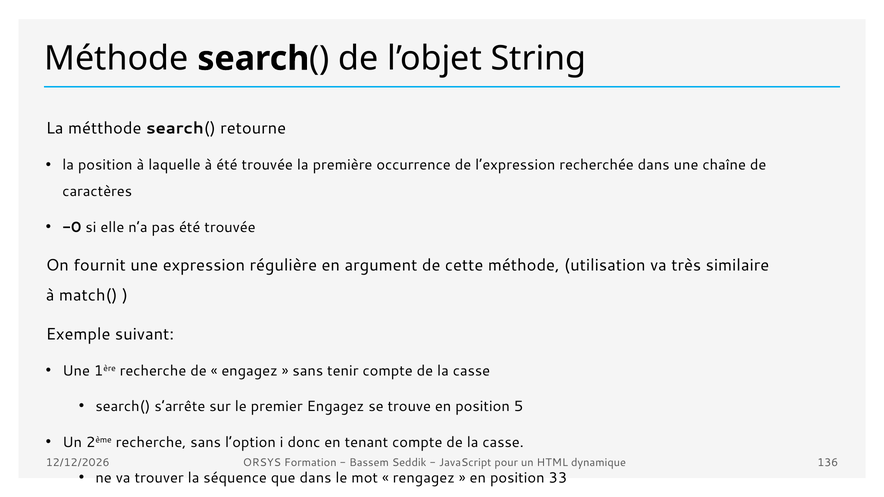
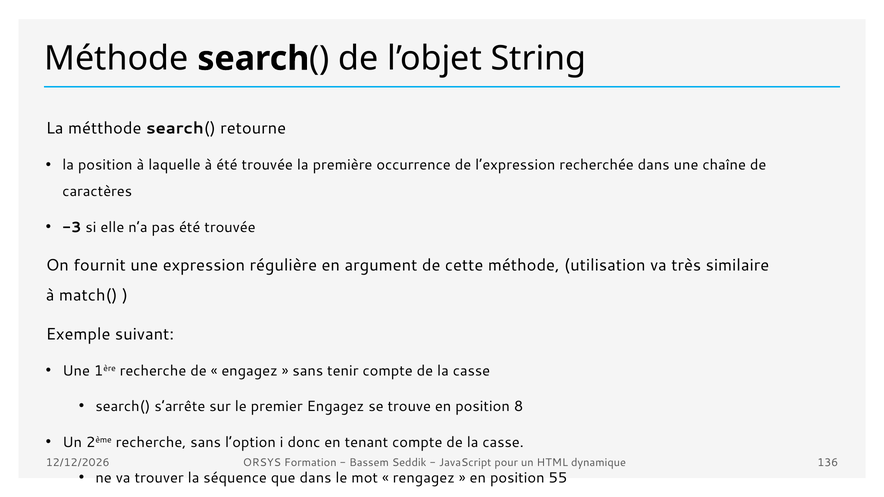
-0: -0 -> -3
5: 5 -> 8
33: 33 -> 55
